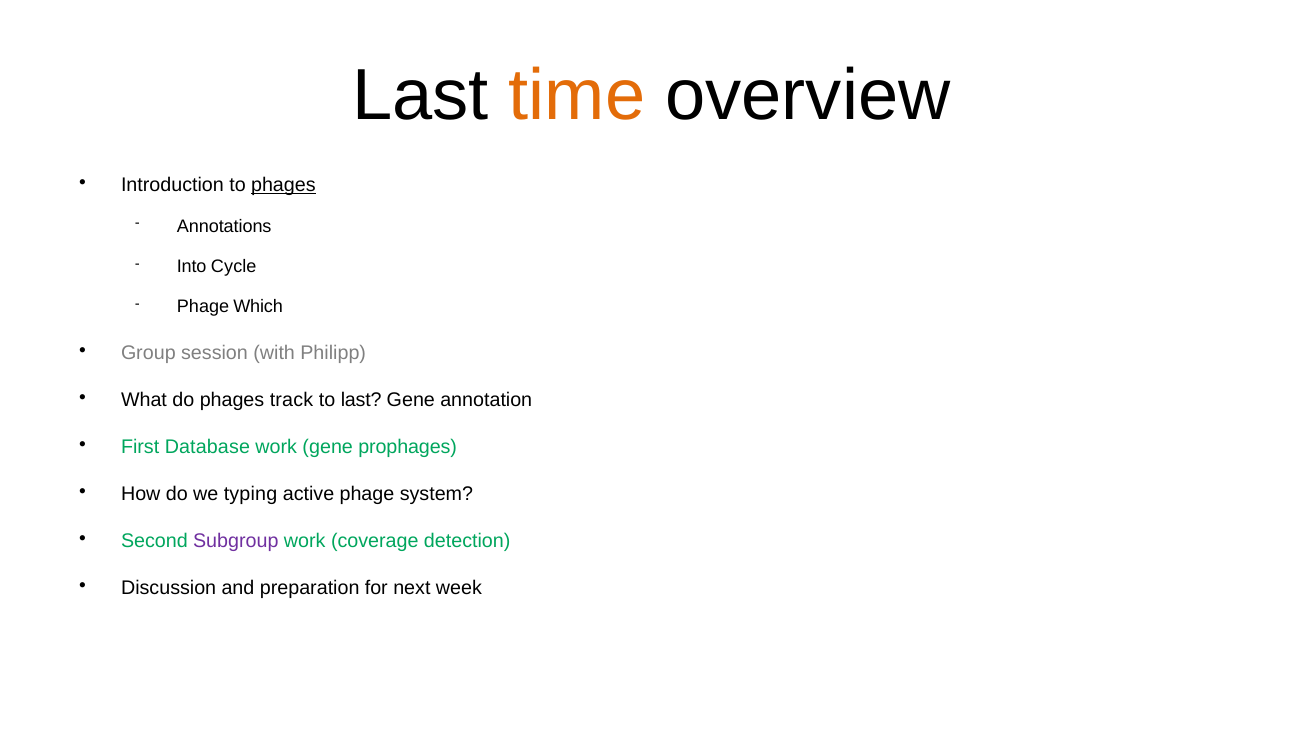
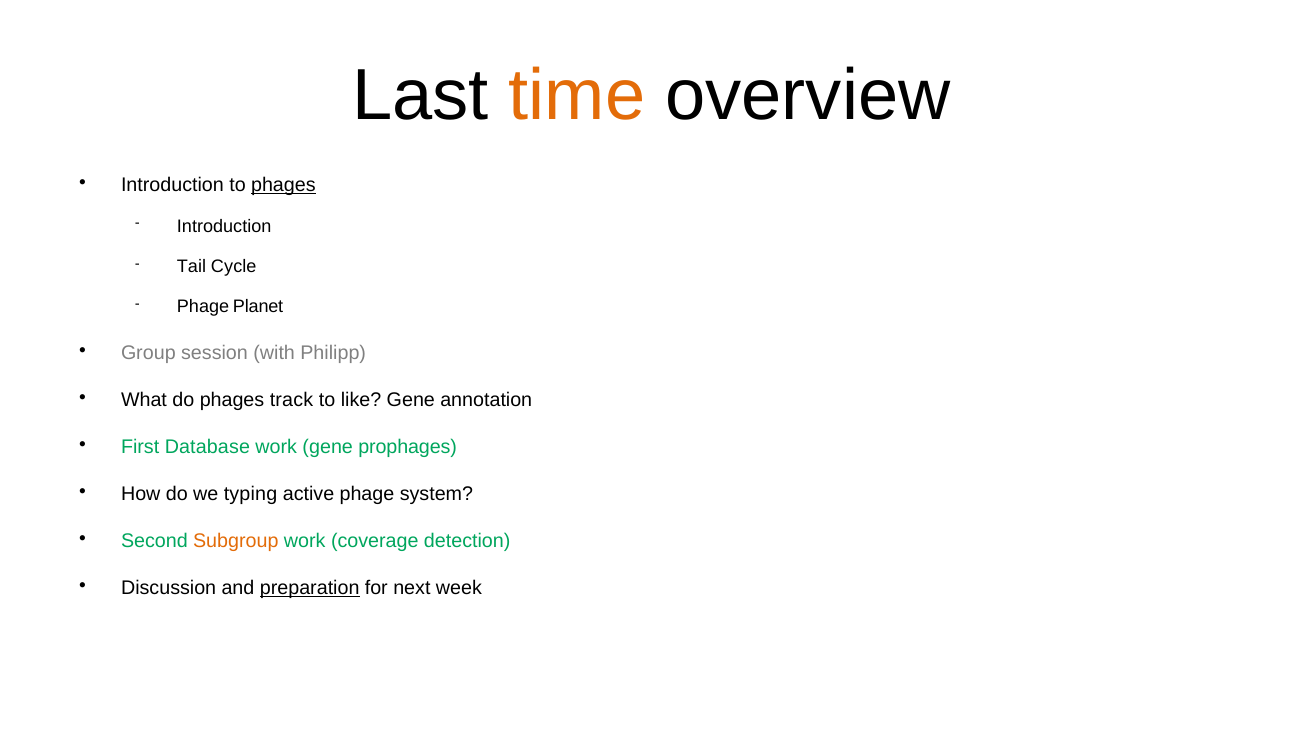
Annotations at (224, 226): Annotations -> Introduction
Into: Into -> Tail
Which: Which -> Planet
to last: last -> like
Subgroup colour: purple -> orange
preparation underline: none -> present
